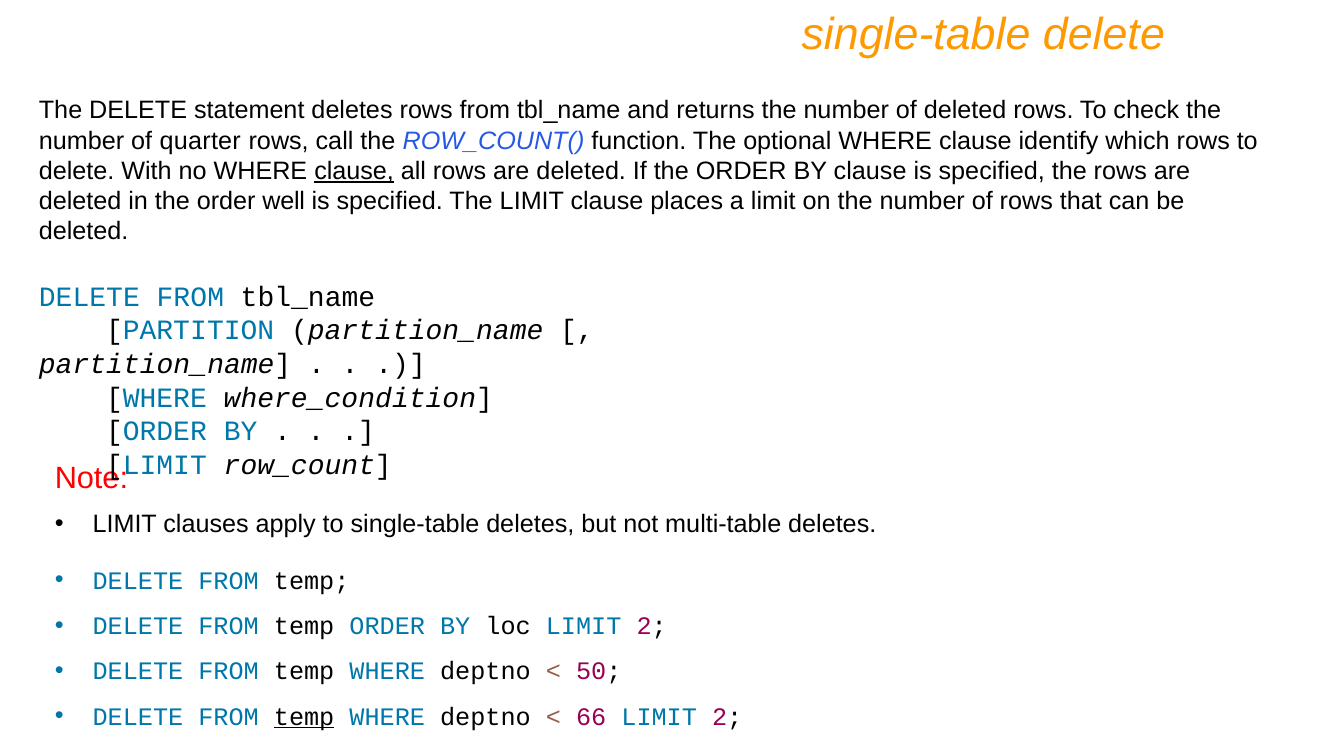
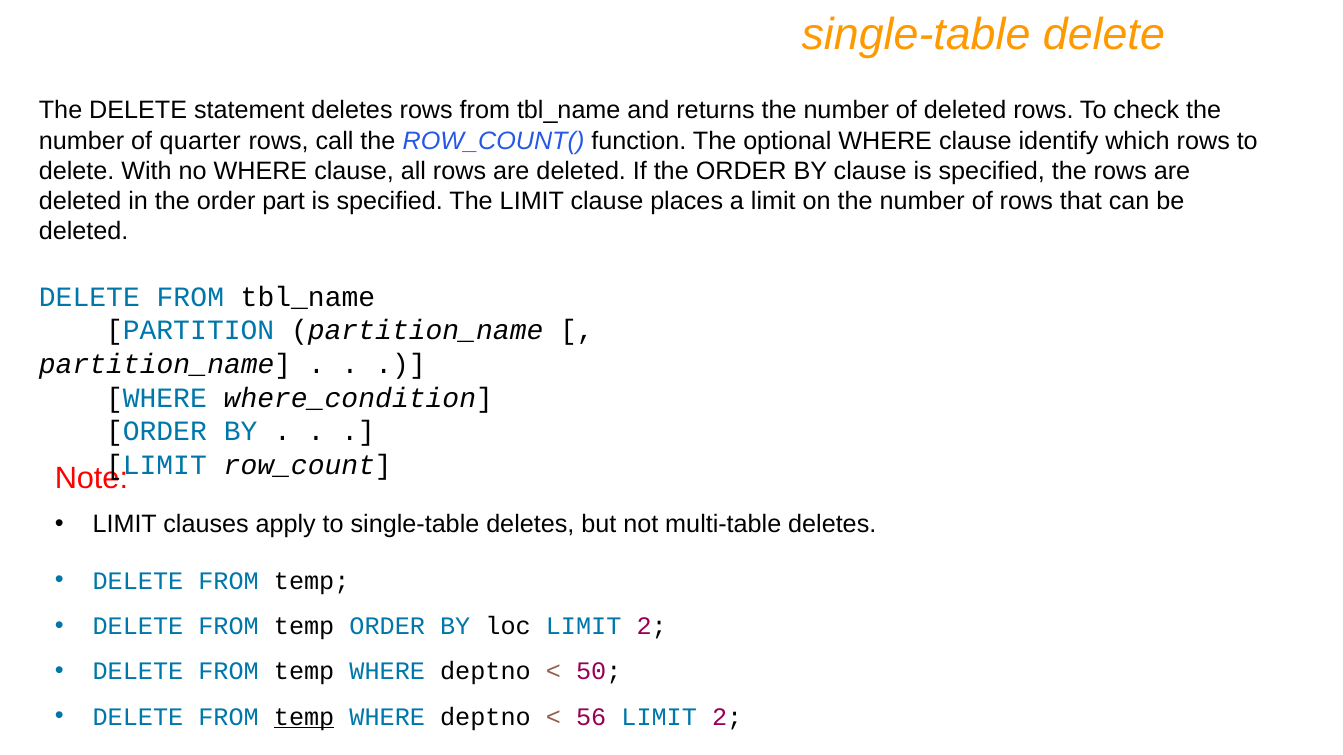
clause at (354, 171) underline: present -> none
well: well -> part
66: 66 -> 56
